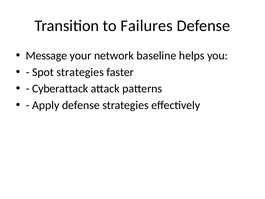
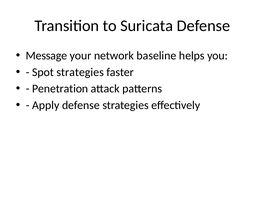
Failures: Failures -> Suricata
Cyberattack: Cyberattack -> Penetration
